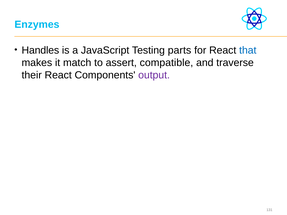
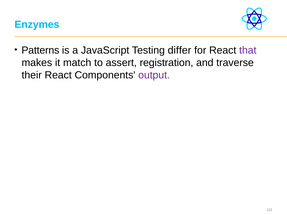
Handles: Handles -> Patterns
parts: parts -> differ
that colour: blue -> purple
compatible: compatible -> registration
